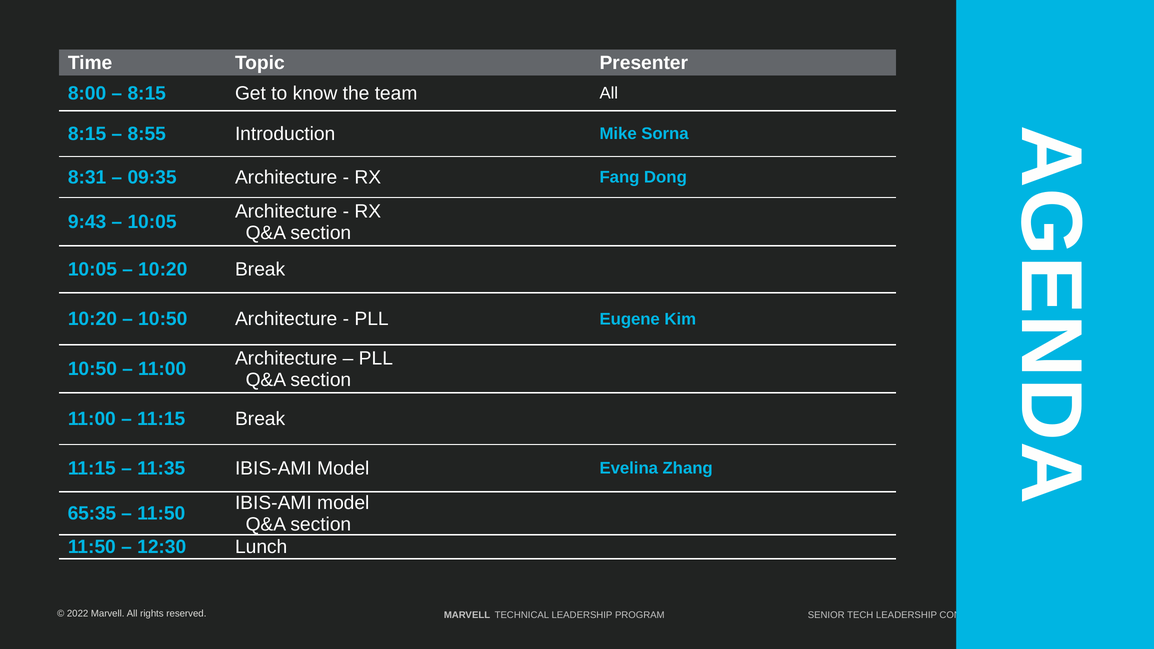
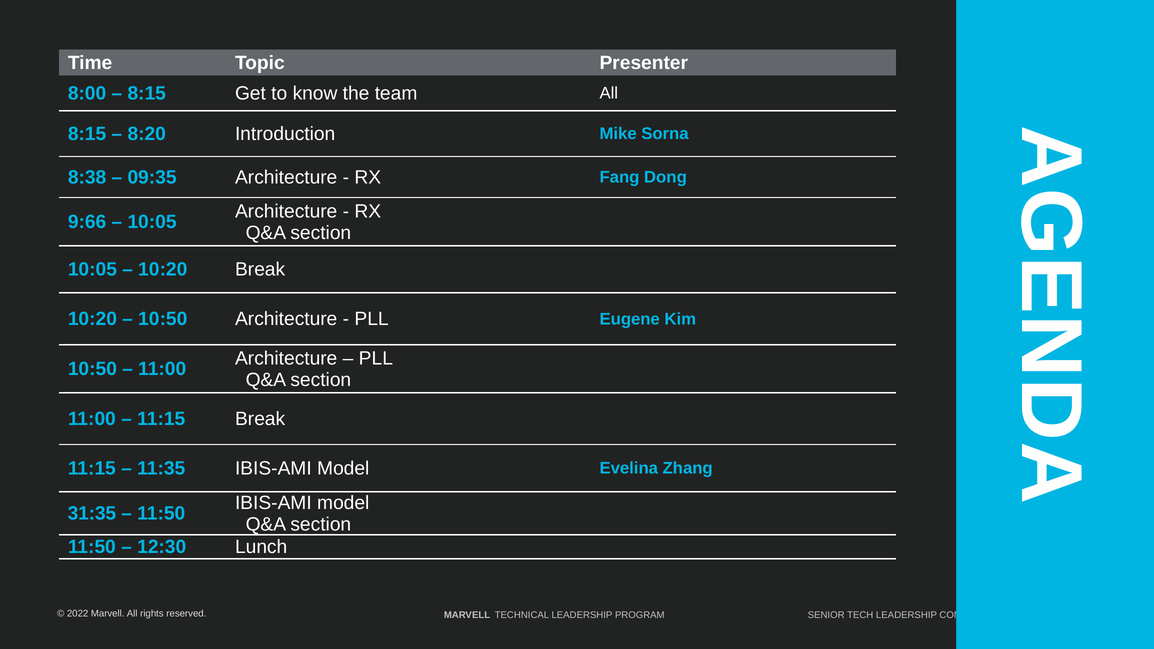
8:55: 8:55 -> 8:20
8:31: 8:31 -> 8:38
9:43: 9:43 -> 9:66
65:35: 65:35 -> 31:35
